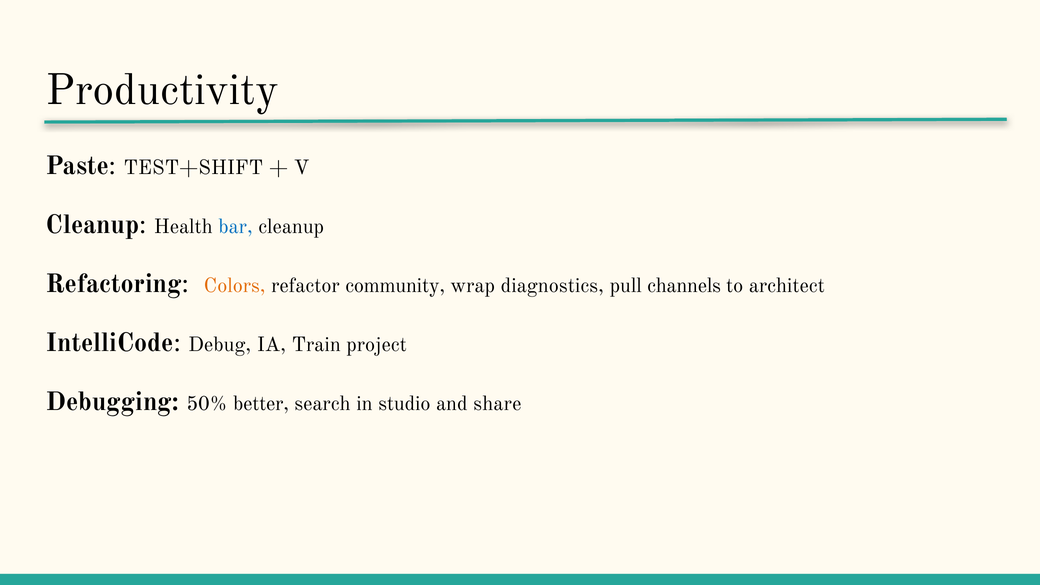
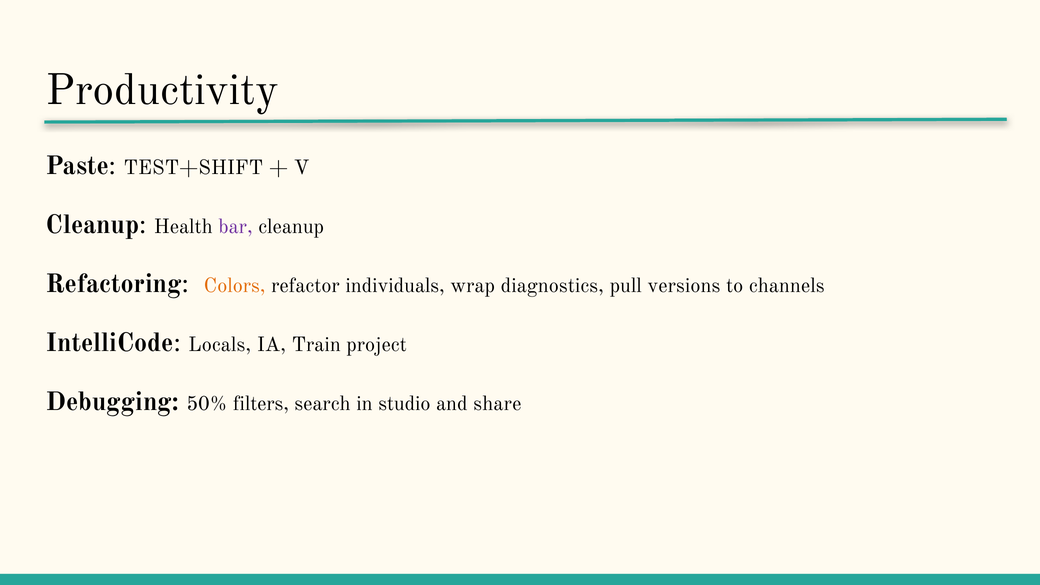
bar colour: blue -> purple
community: community -> individuals
channels: channels -> versions
architect: architect -> channels
Debug: Debug -> Locals
better: better -> filters
